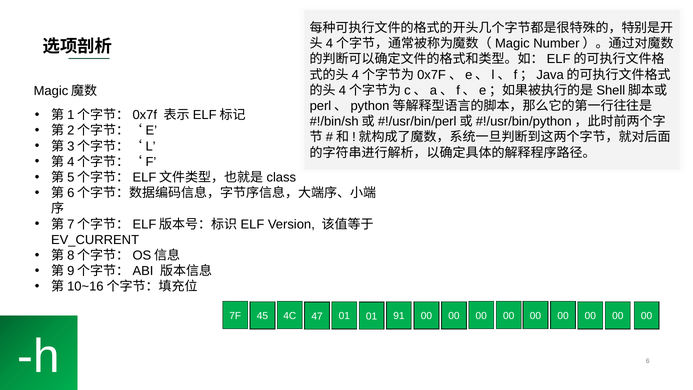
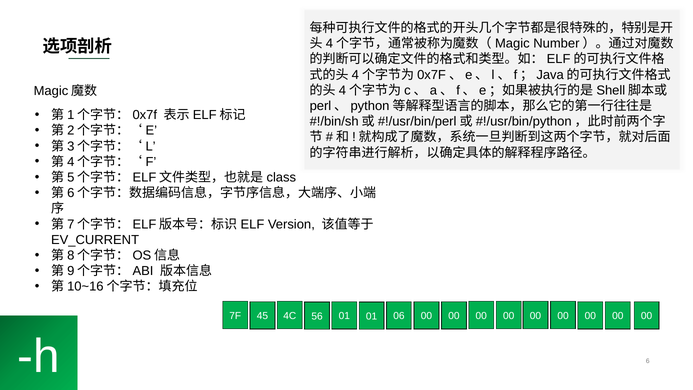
47: 47 -> 56
91: 91 -> 06
